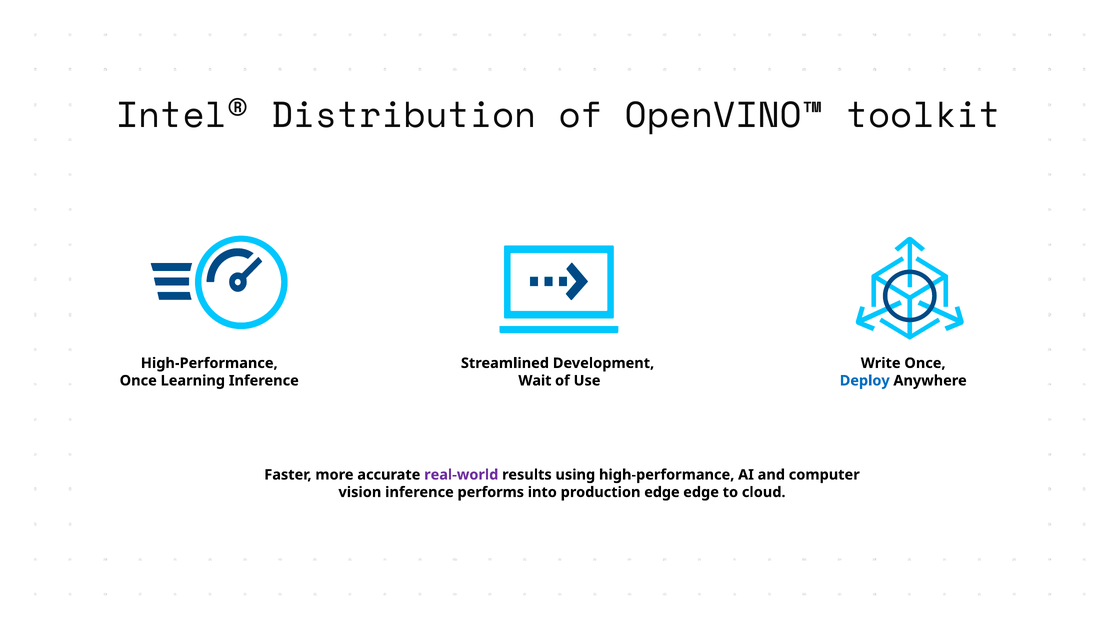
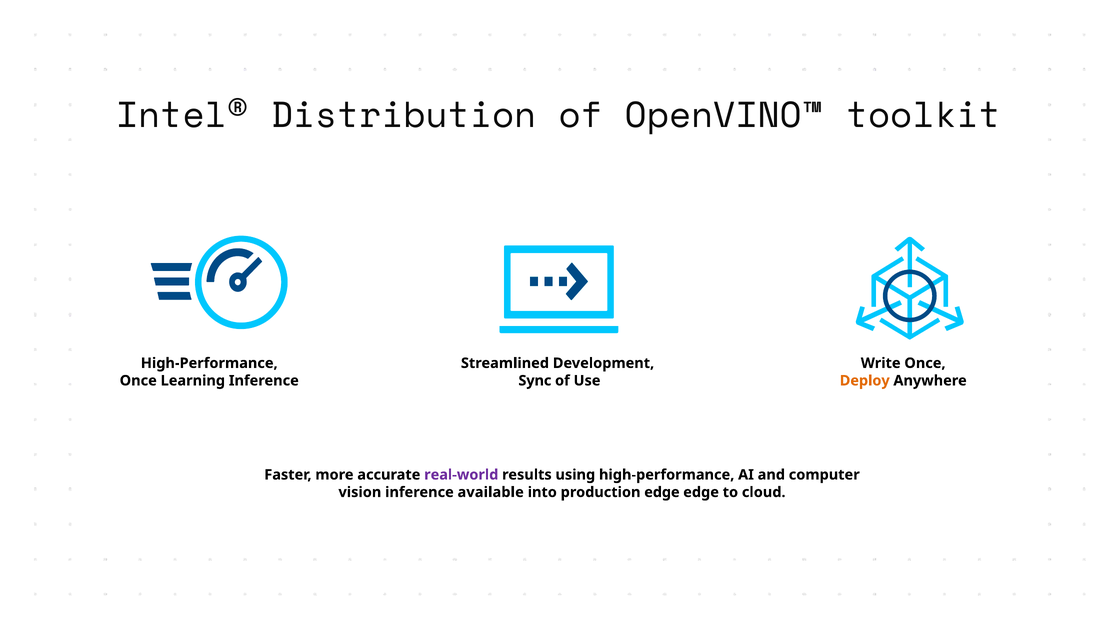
Wait: Wait -> Sync
Deploy colour: blue -> orange
performs: performs -> available
